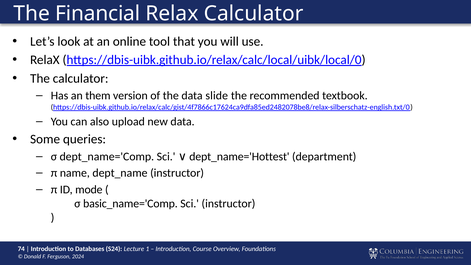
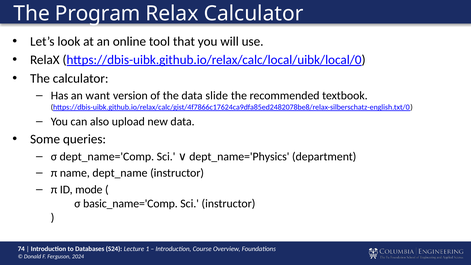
Financial: Financial -> Program
them: them -> want
dept_name='Hottest: dept_name='Hottest -> dept_name='Physics
